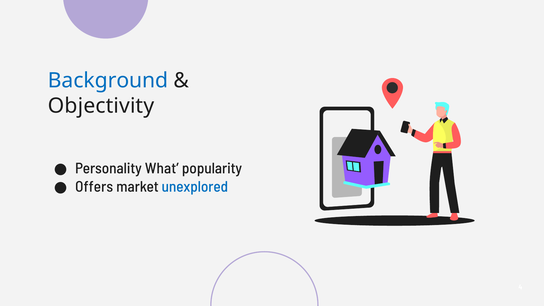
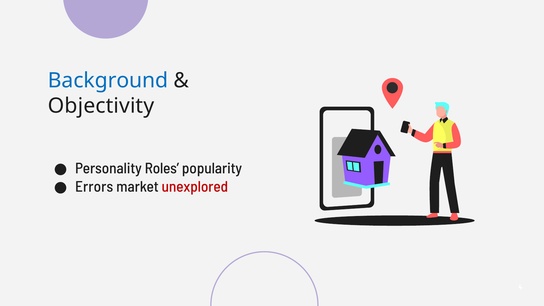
What: What -> Roles
Offers: Offers -> Errors
unexplored colour: blue -> red
